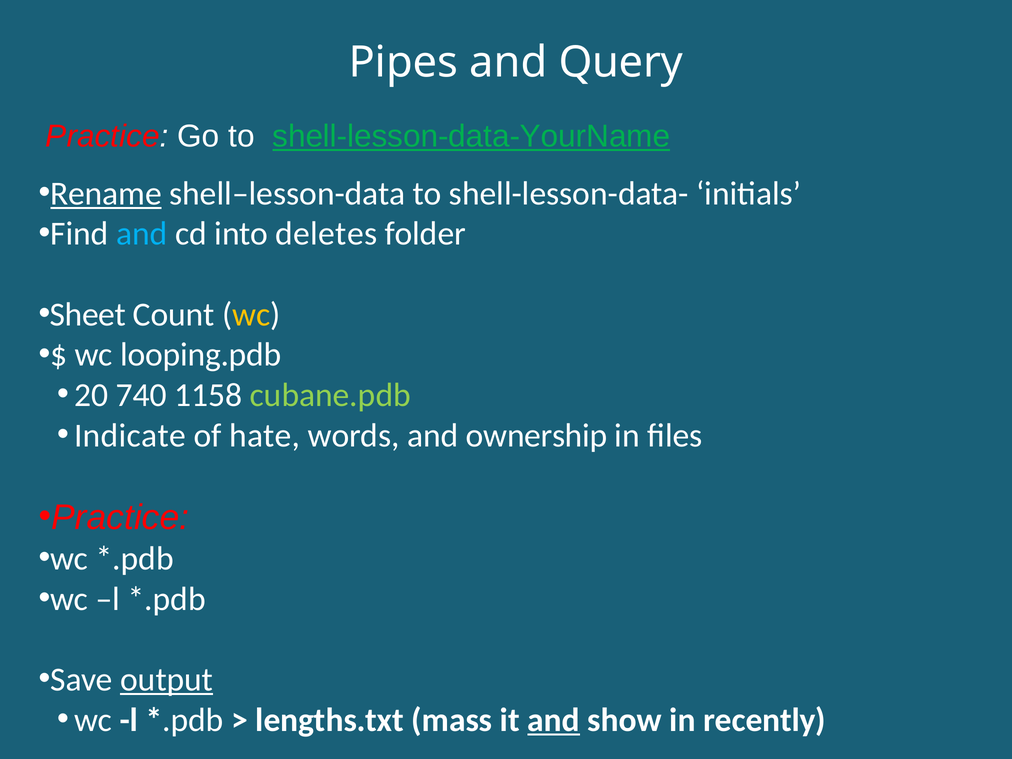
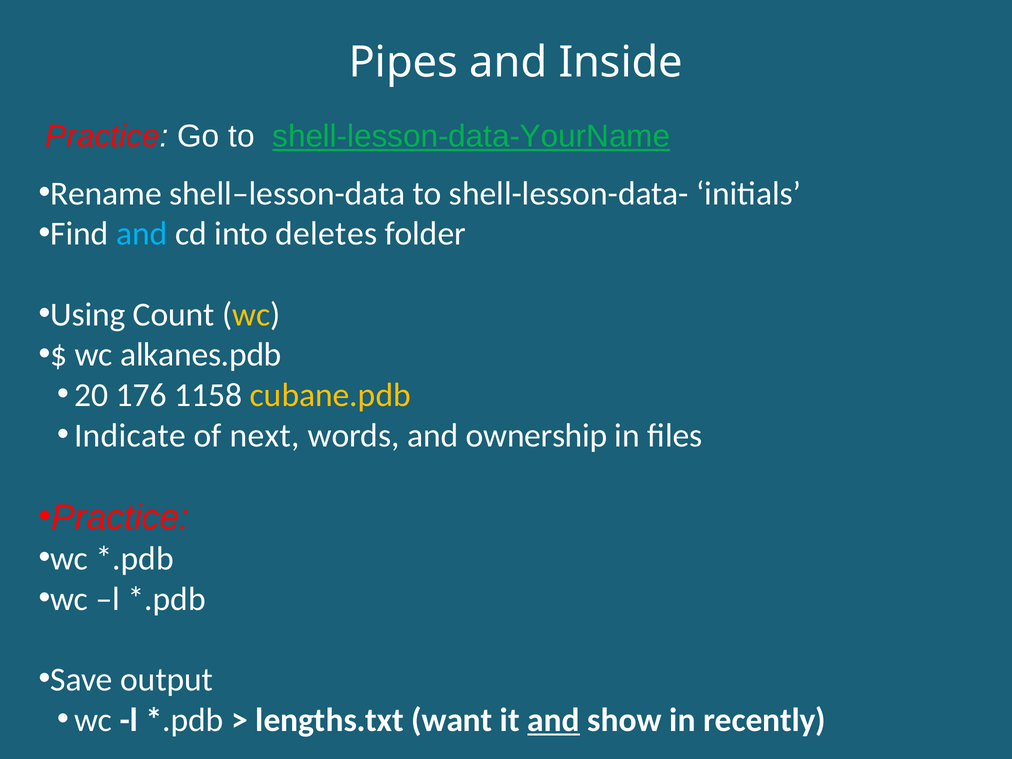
Query: Query -> Inside
Rename underline: present -> none
Sheet: Sheet -> Using
looping.pdb: looping.pdb -> alkanes.pdb
740: 740 -> 176
cubane.pdb colour: light green -> yellow
hate: hate -> next
output underline: present -> none
mass: mass -> want
